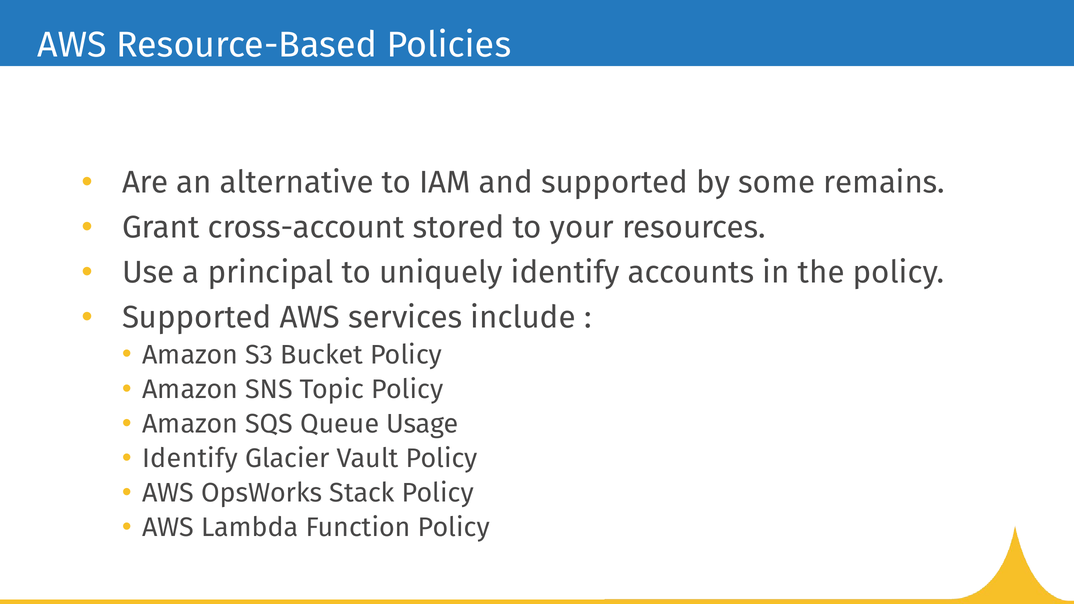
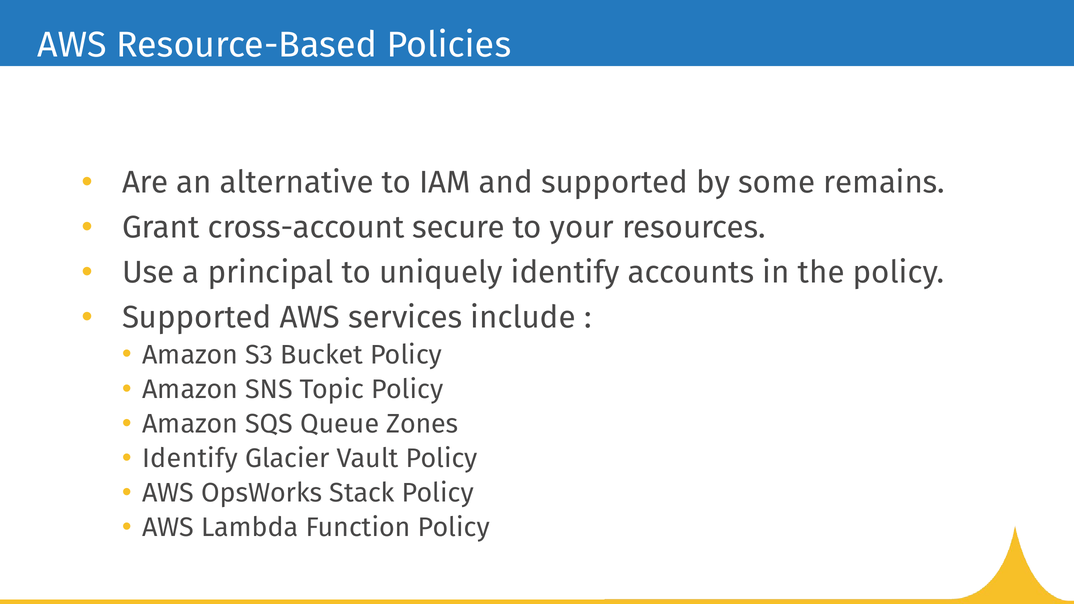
stored: stored -> secure
Usage: Usage -> Zones
